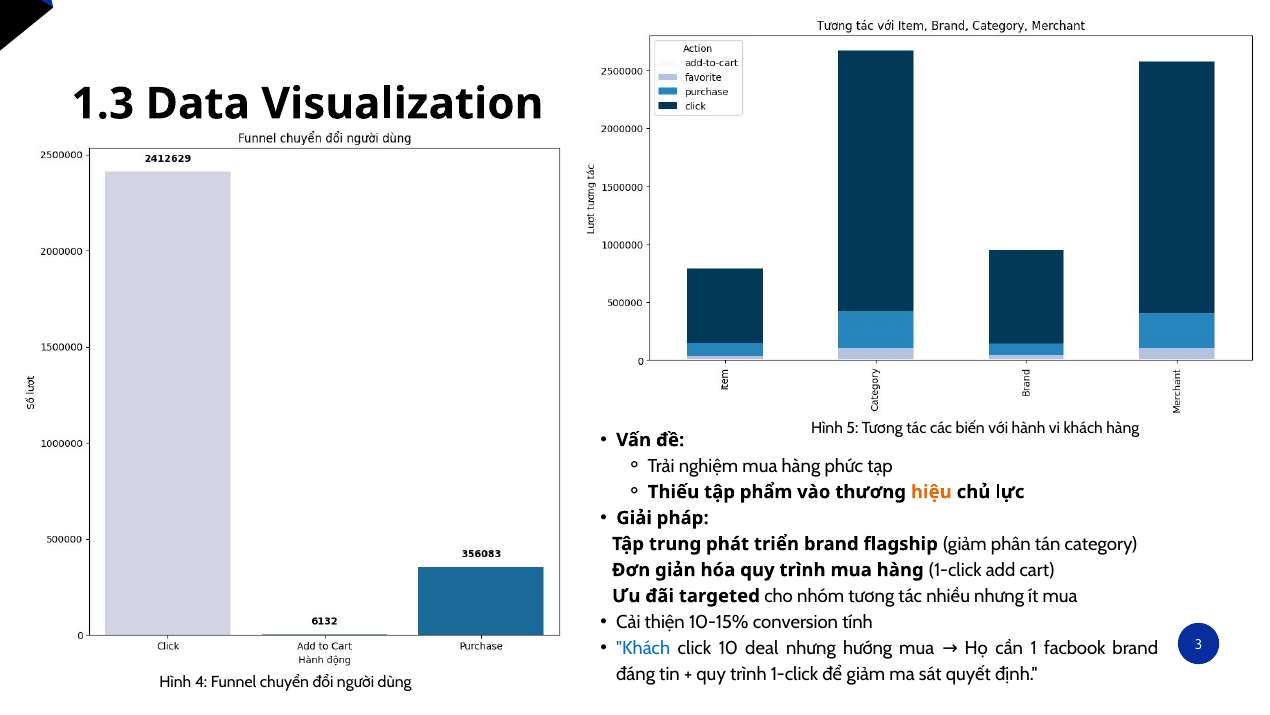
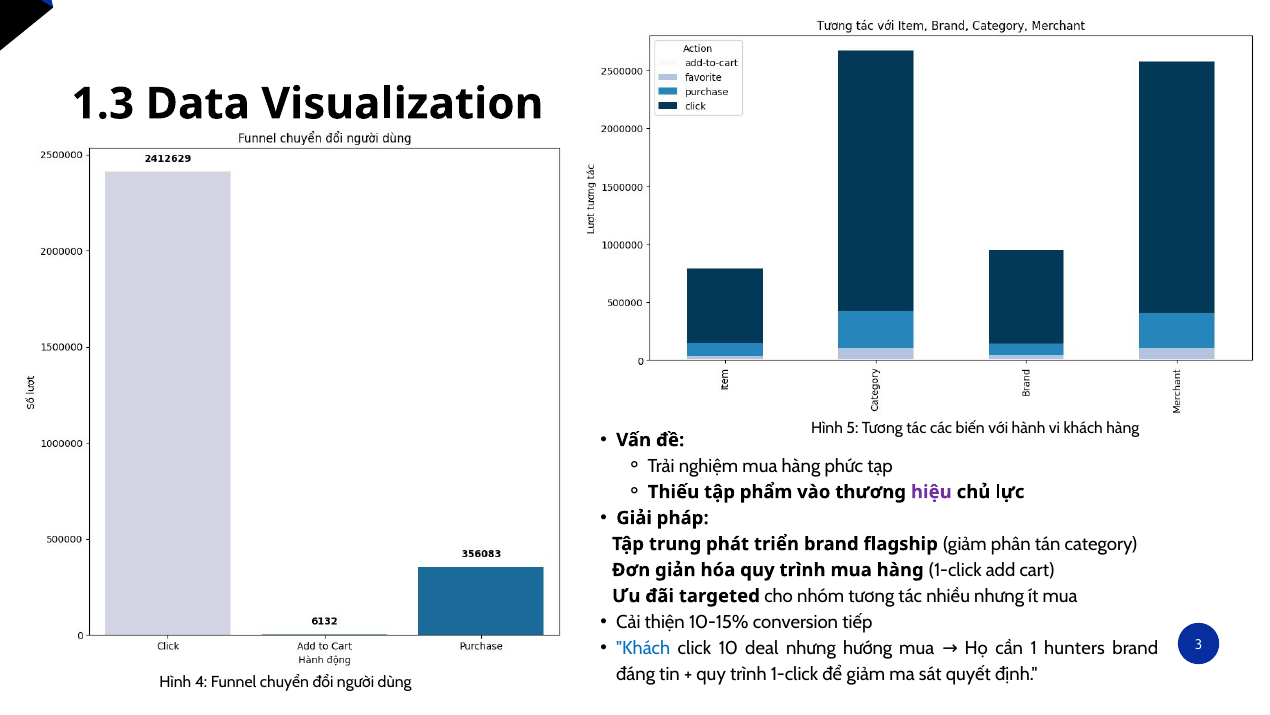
hiệu colour: orange -> purple
tính: tính -> tiếp
facbook: facbook -> hunters
